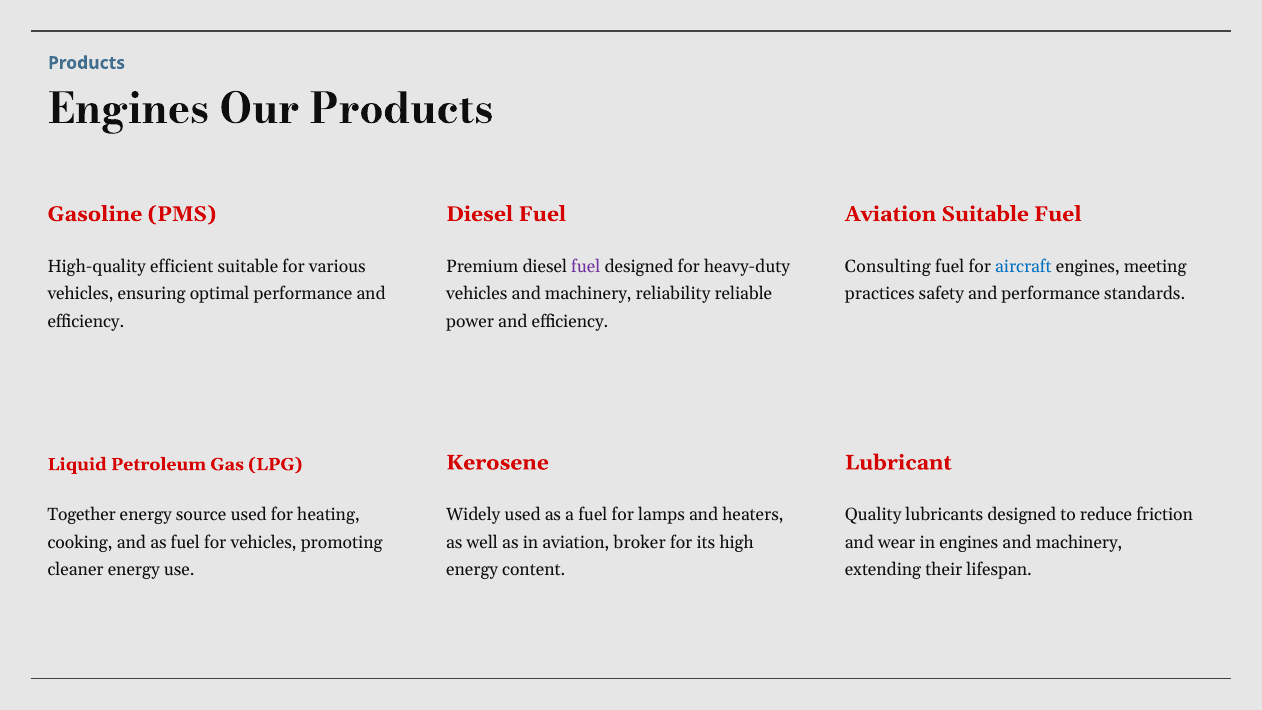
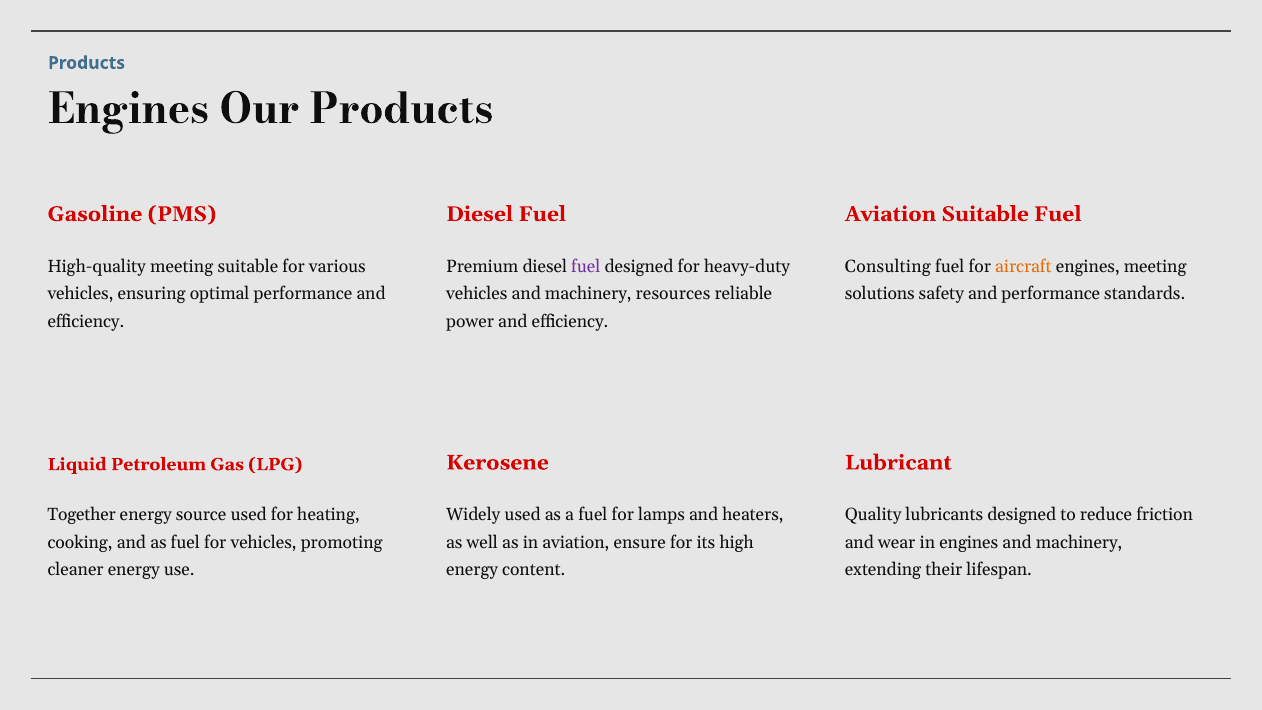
High-quality efficient: efficient -> meeting
aircraft colour: blue -> orange
reliability: reliability -> resources
practices: practices -> solutions
broker: broker -> ensure
